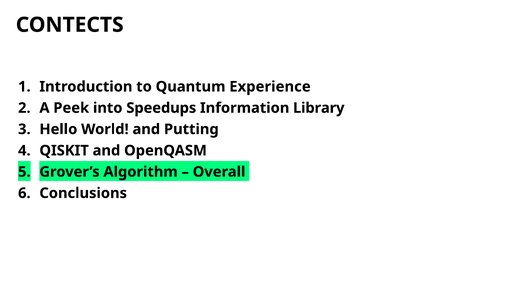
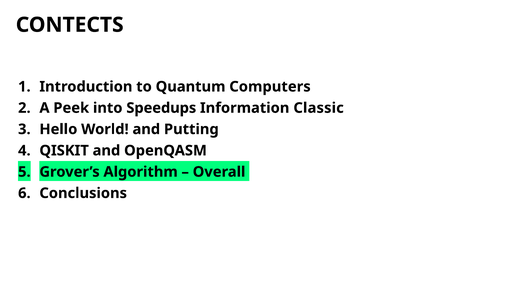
Experience: Experience -> Computers
Library: Library -> Classic
